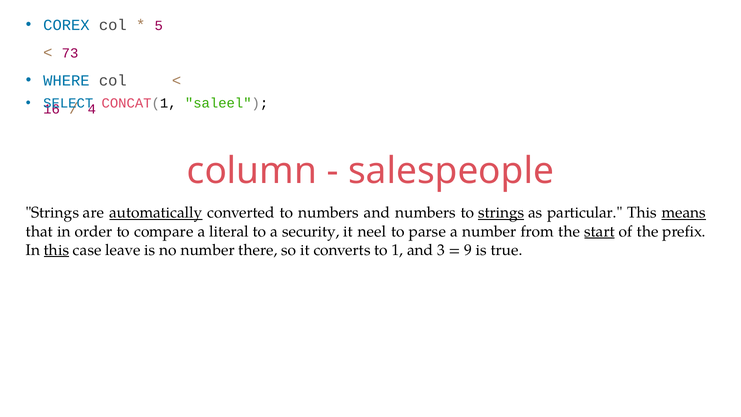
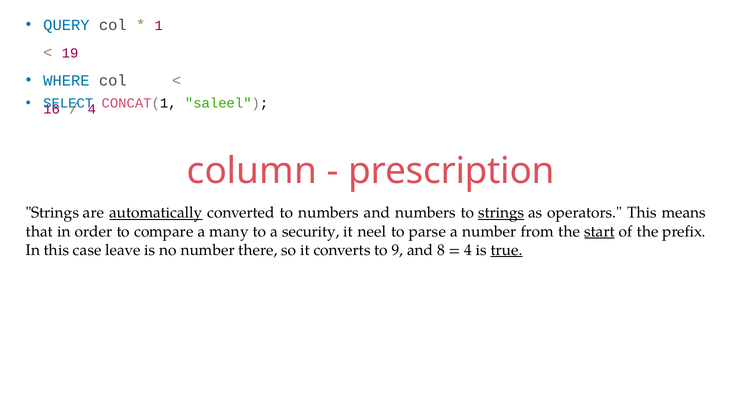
COREX: COREX -> QUERY
5: 5 -> 1
73: 73 -> 19
salespeople: salespeople -> prescription
particular: particular -> operators
means underline: present -> none
literal: literal -> many
this at (56, 250) underline: present -> none
1: 1 -> 9
3: 3 -> 8
9 at (468, 250): 9 -> 4
true underline: none -> present
